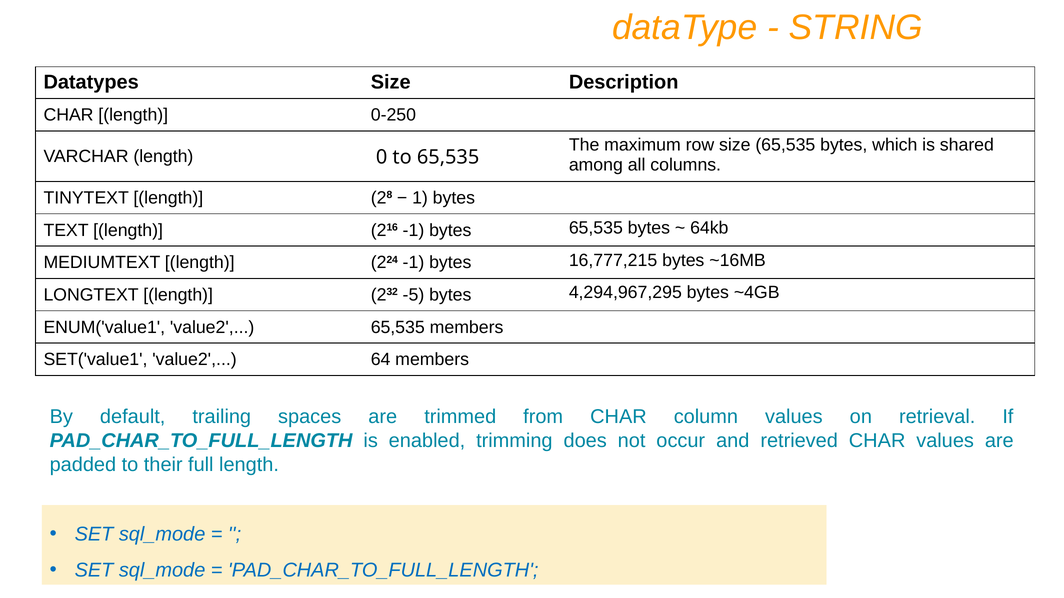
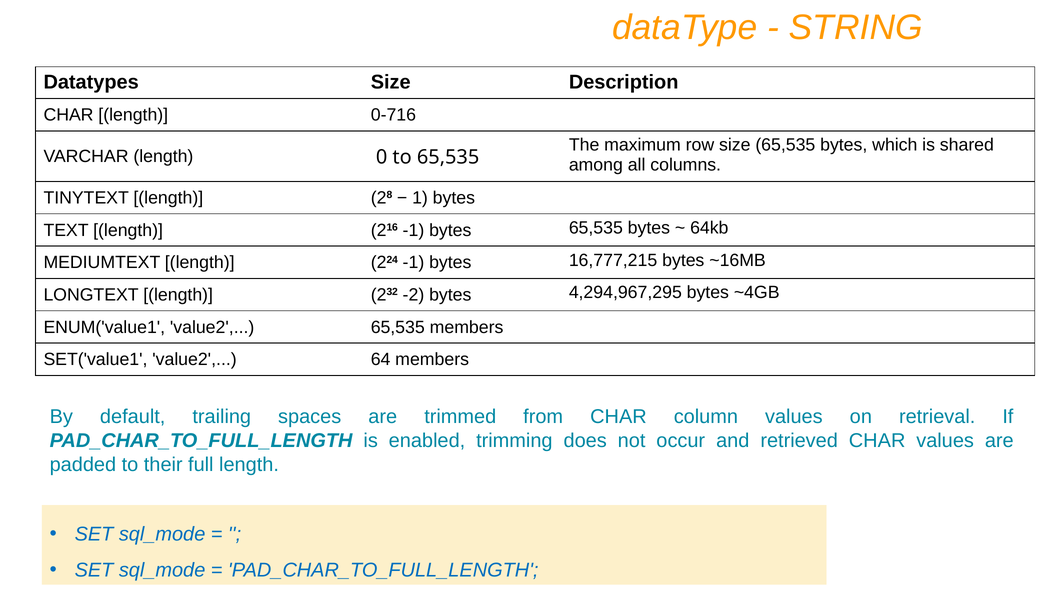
0-250: 0-250 -> 0-716
-5: -5 -> -2
